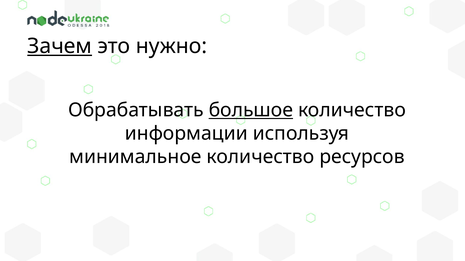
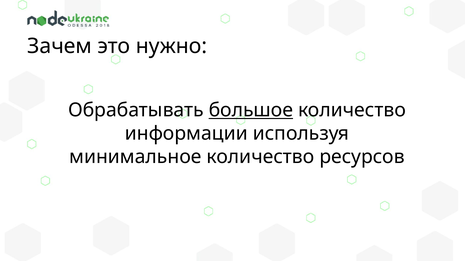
Зачем underline: present -> none
